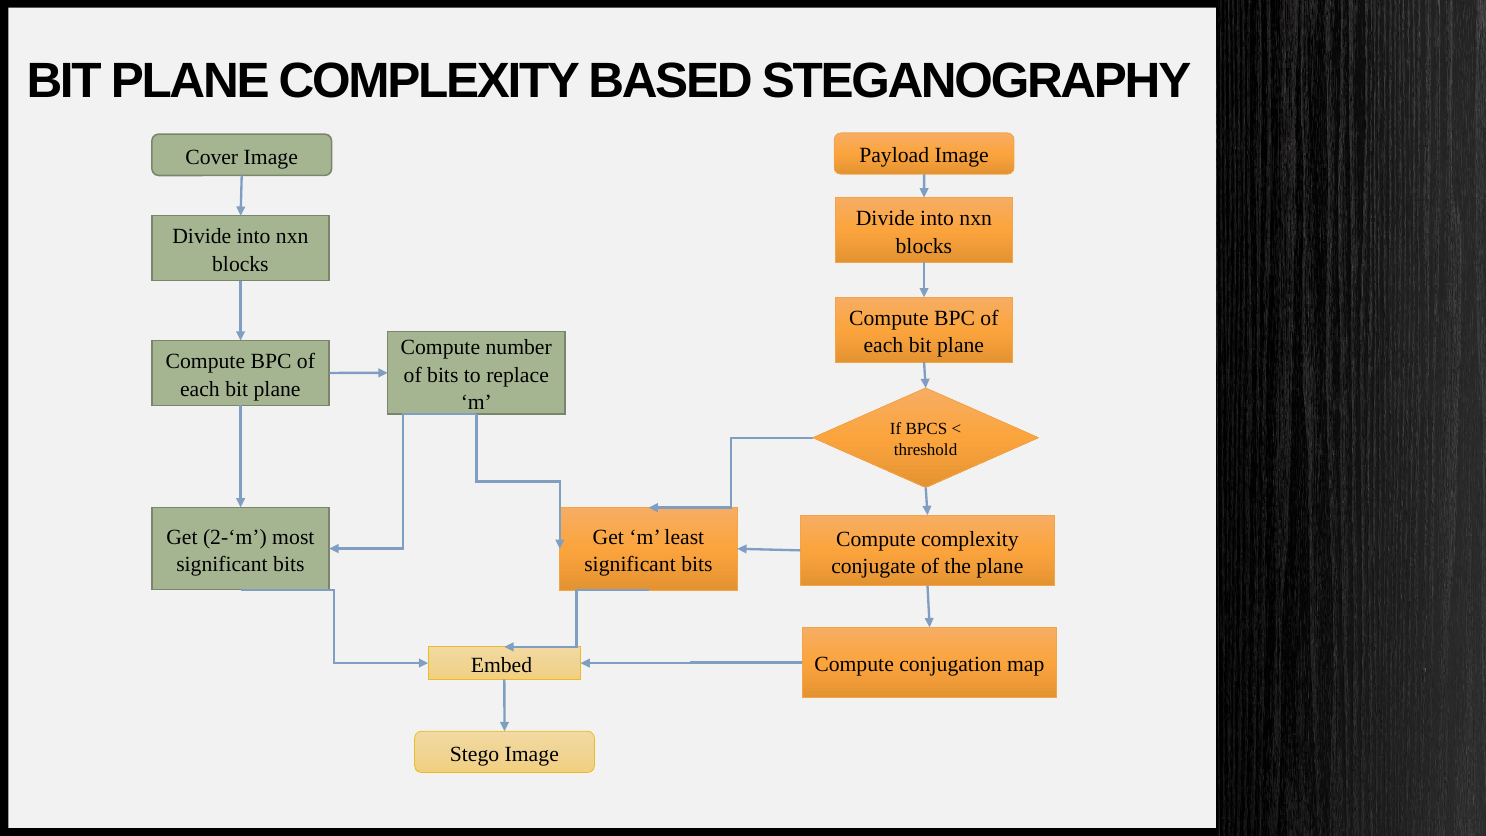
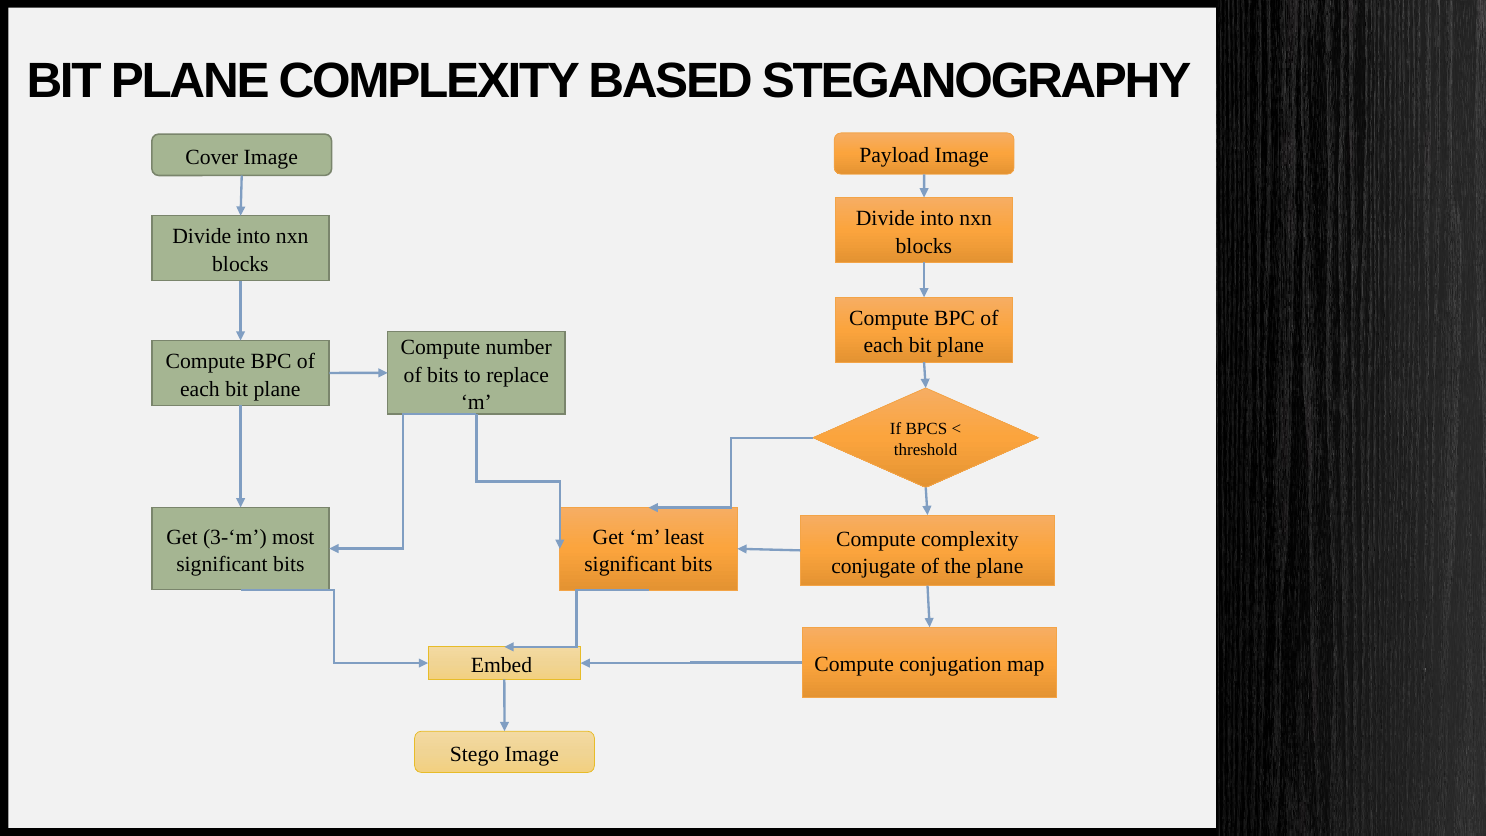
2-‘m: 2-‘m -> 3-‘m
